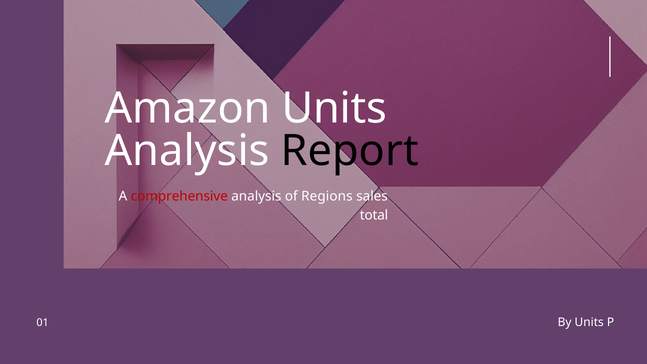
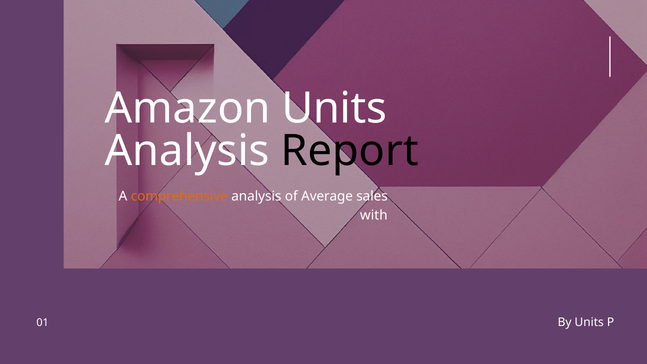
comprehensive colour: red -> orange
Regions: Regions -> Average
total: total -> with
